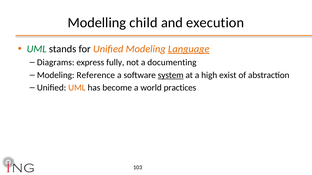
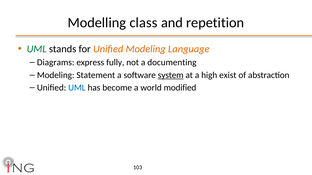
child: child -> class
execution: execution -> repetition
Language underline: present -> none
Reference: Reference -> Statement
UML at (77, 88) colour: orange -> blue
practices: practices -> modified
